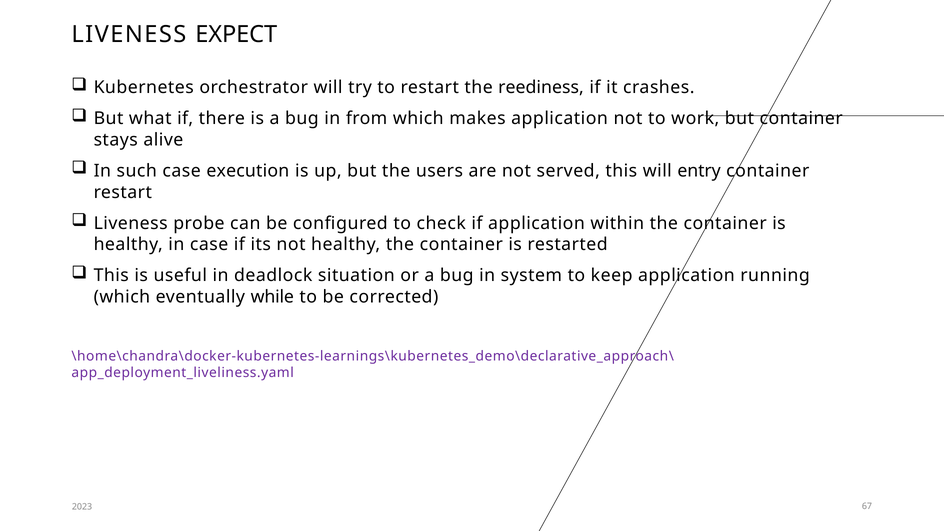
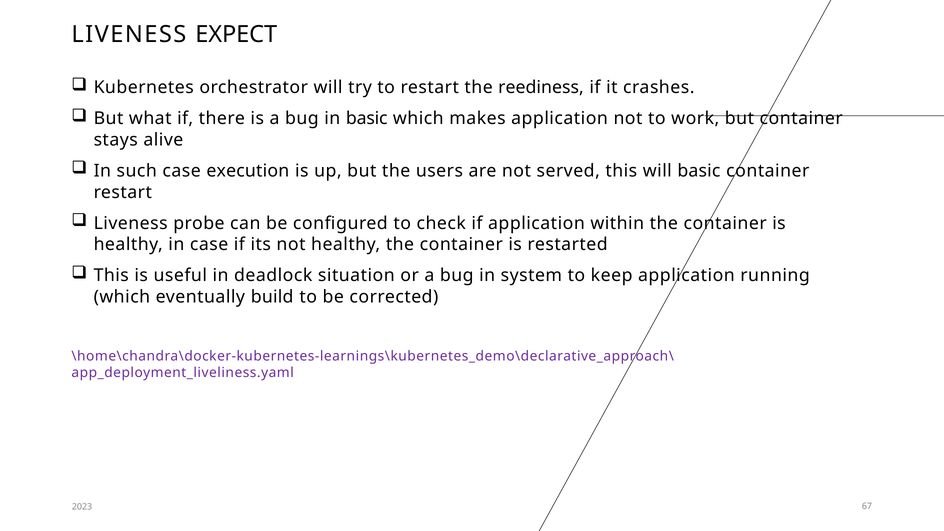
in from: from -> basic
will entry: entry -> basic
while: while -> build
